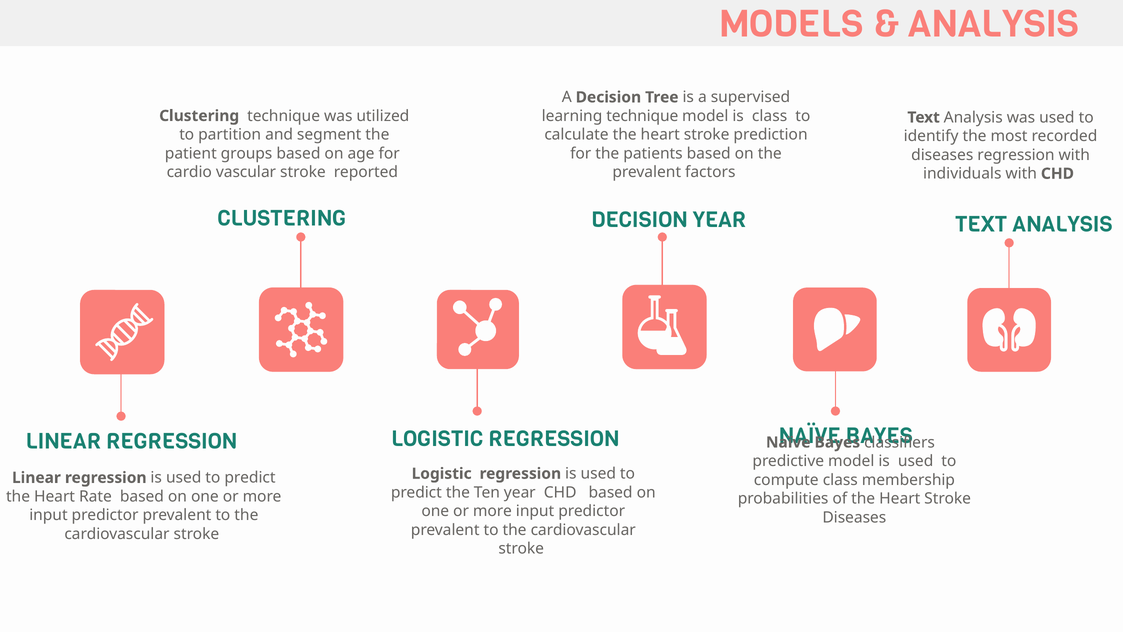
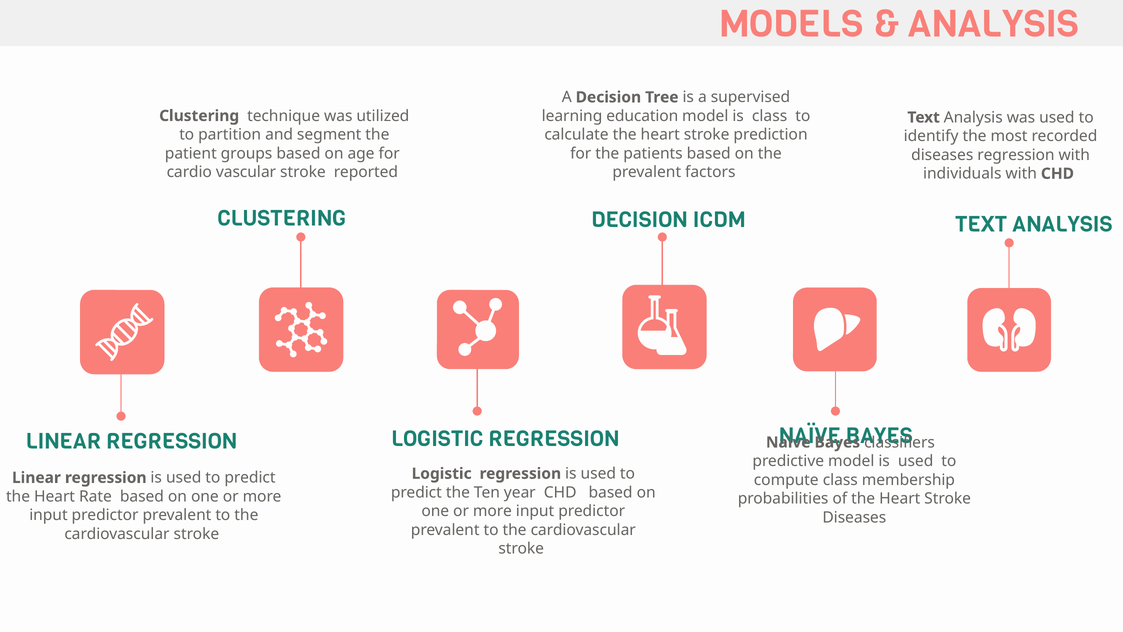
learning technique: technique -> education
DECISION YEAR: YEAR -> ICDM
